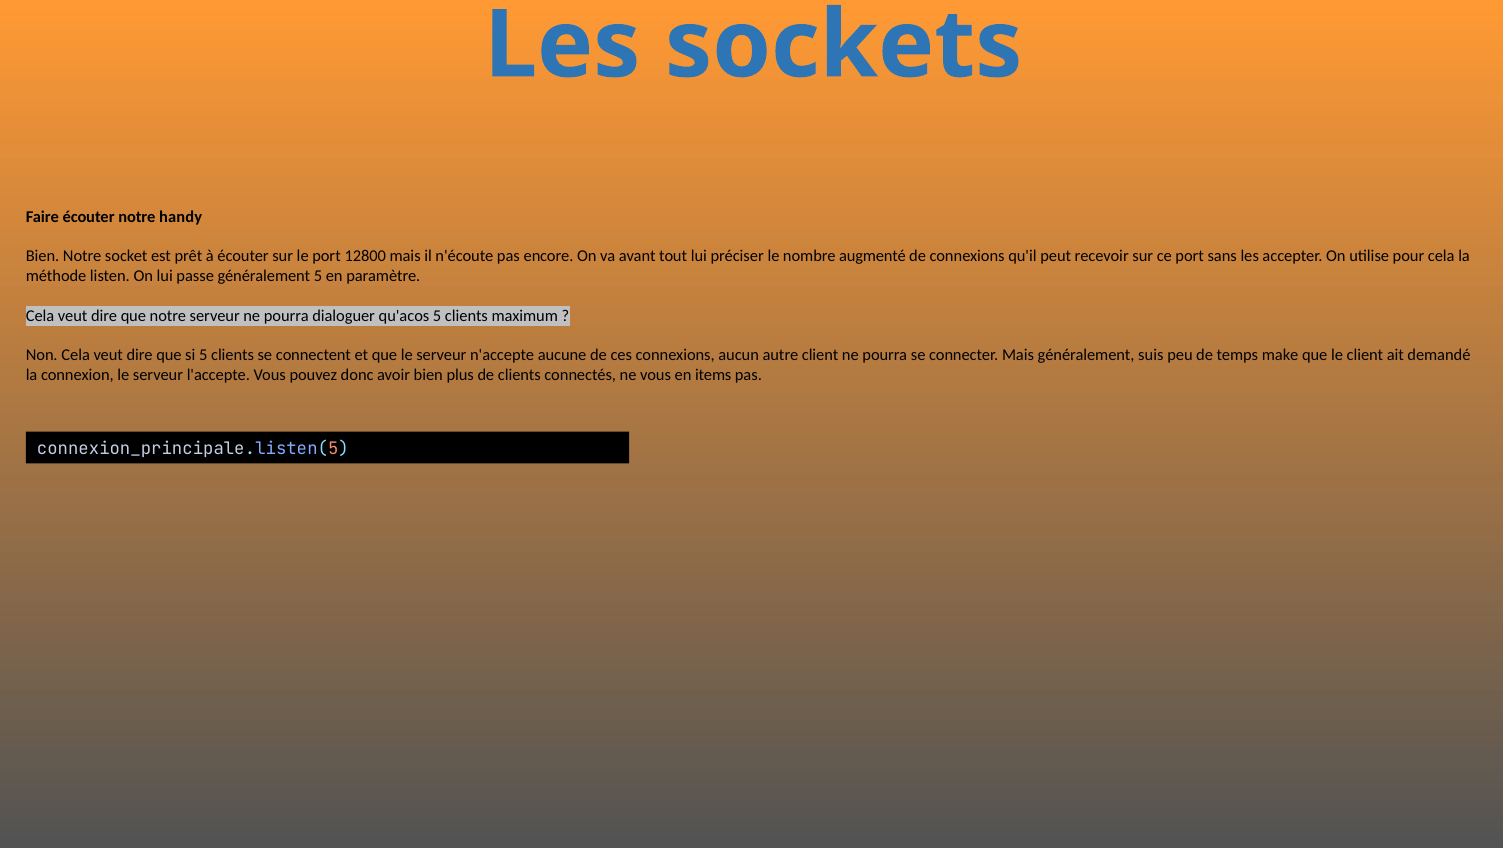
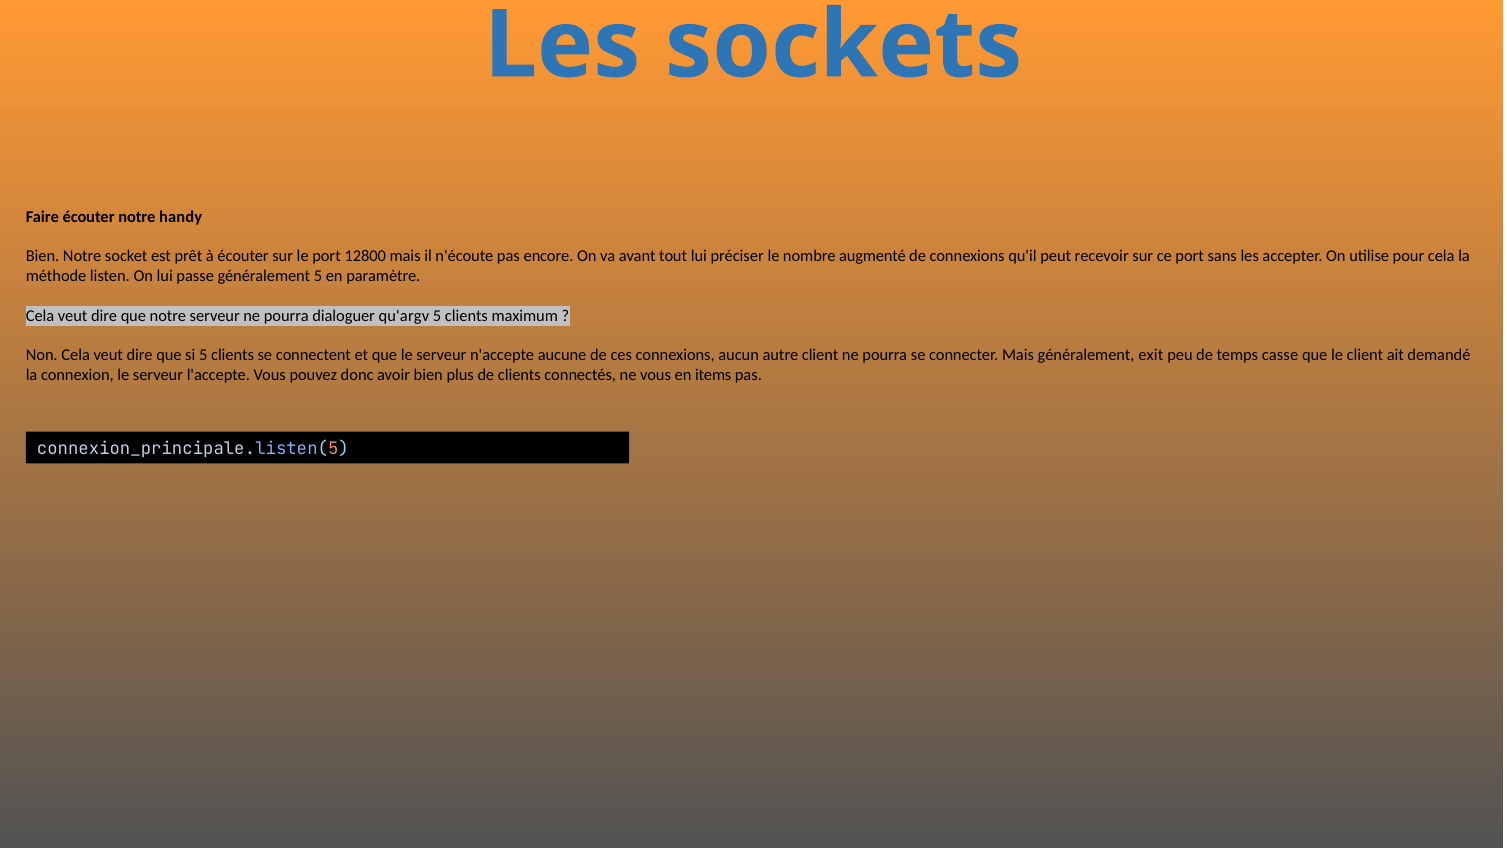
qu'acos: qu'acos -> qu'argv
suis: suis -> exit
make: make -> casse
